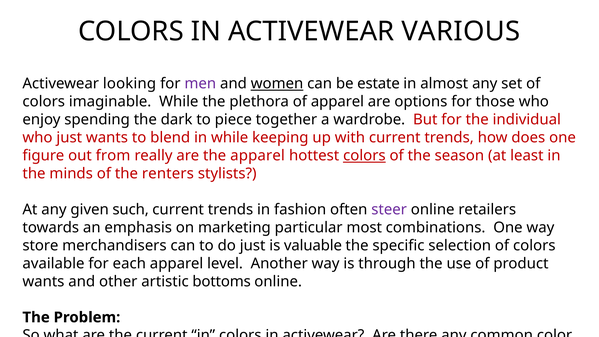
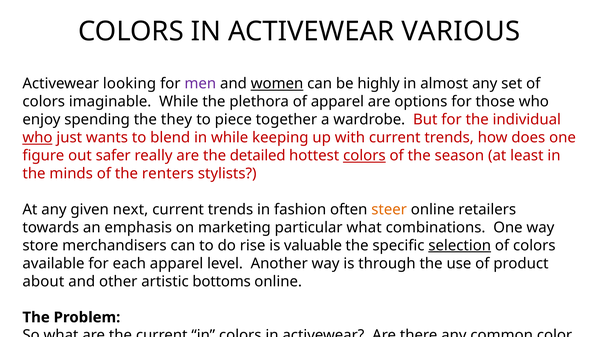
estate: estate -> highly
dark: dark -> they
who at (37, 138) underline: none -> present
from: from -> safer
the apparel: apparel -> detailed
such: such -> next
steer colour: purple -> orange
particular most: most -> what
do just: just -> rise
selection underline: none -> present
wants at (43, 281): wants -> about
